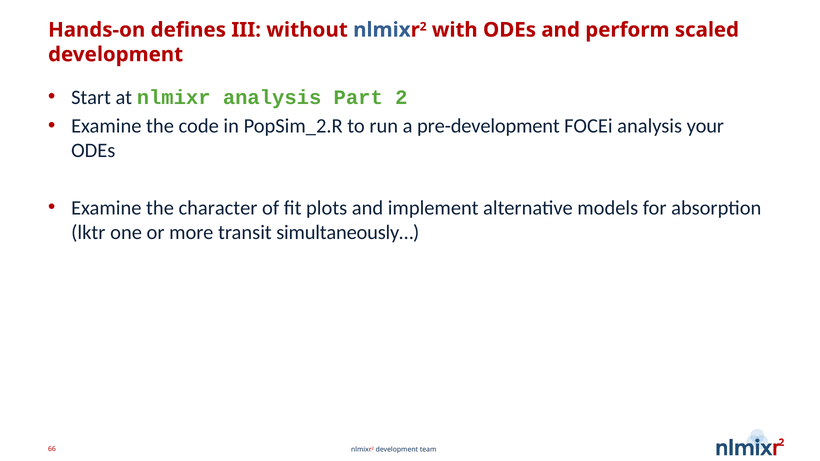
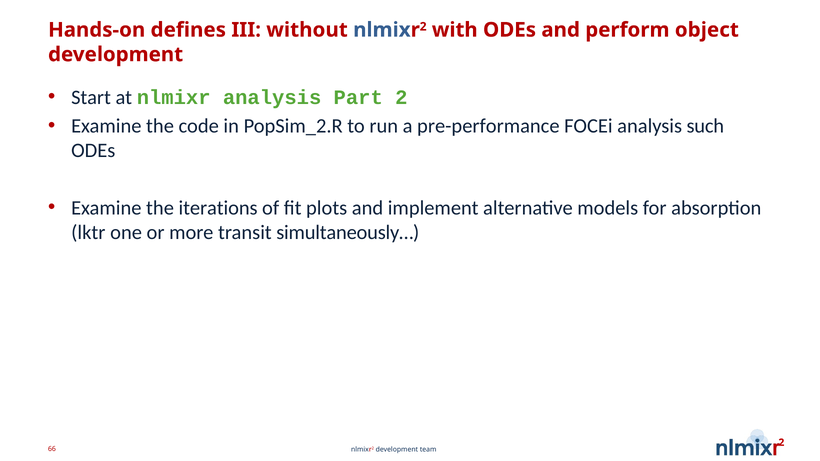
scaled: scaled -> object
pre-development: pre-development -> pre-performance
your: your -> such
character: character -> iterations
